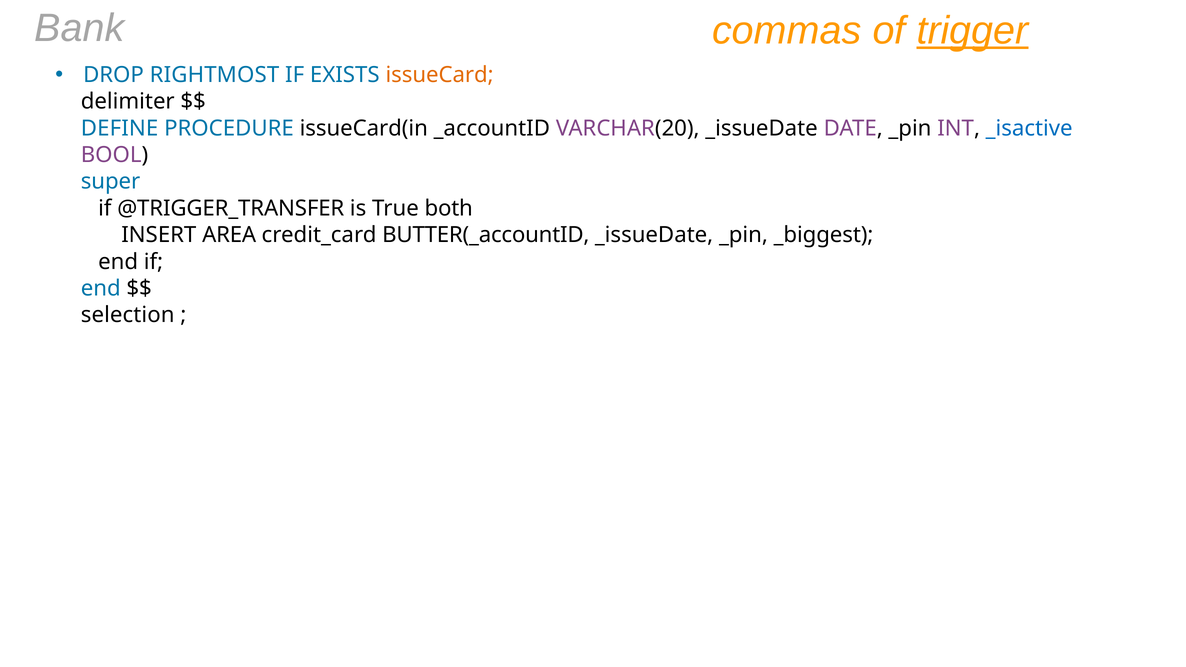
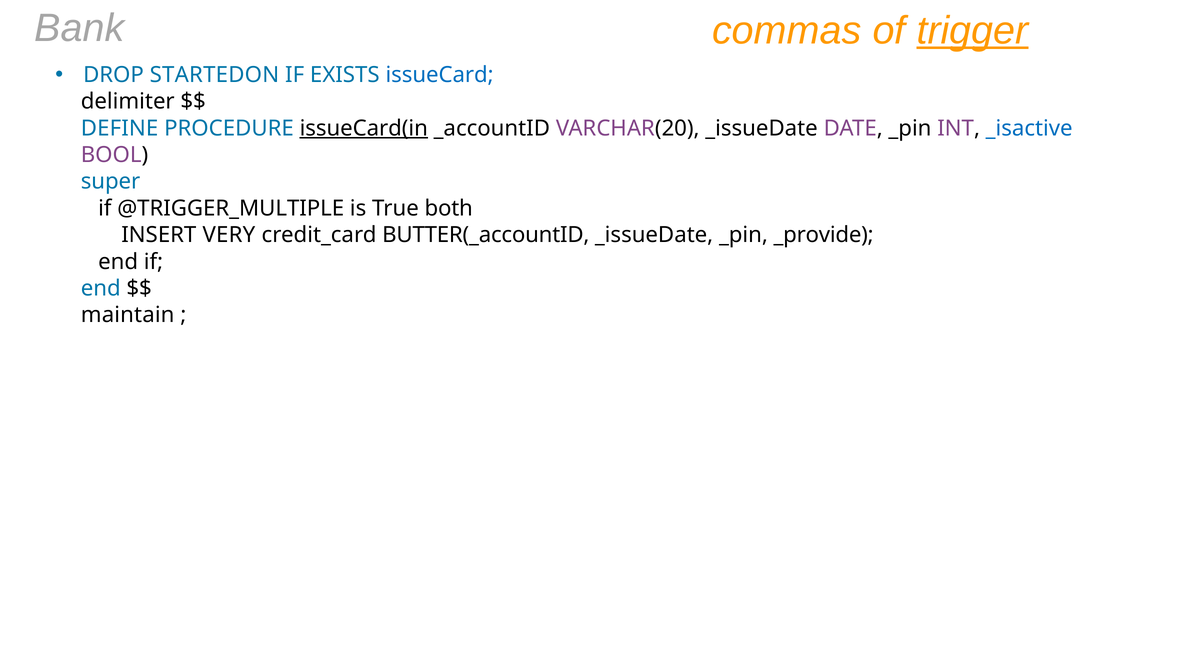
RIGHTMOST: RIGHTMOST -> STARTEDON
issueCard colour: orange -> blue
issueCard(in underline: none -> present
@TRIGGER_TRANSFER: @TRIGGER_TRANSFER -> @TRIGGER_MULTIPLE
AREA: AREA -> VERY
_biggest: _biggest -> _provide
selection: selection -> maintain
